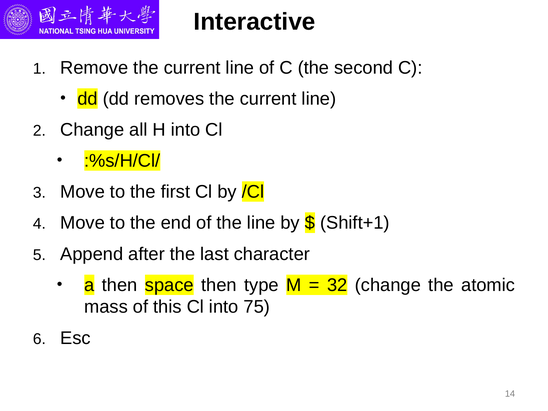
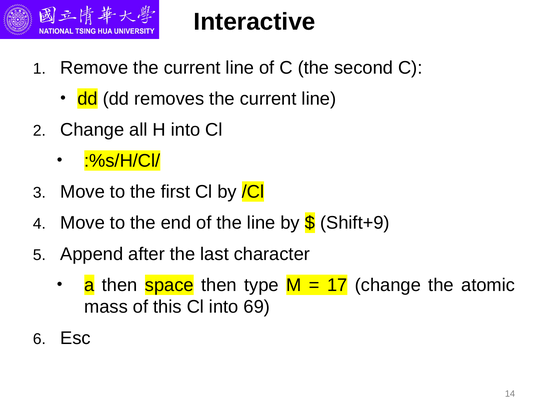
Shift+1: Shift+1 -> Shift+9
32: 32 -> 17
75: 75 -> 69
